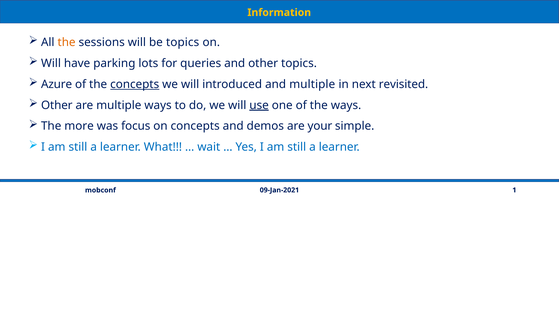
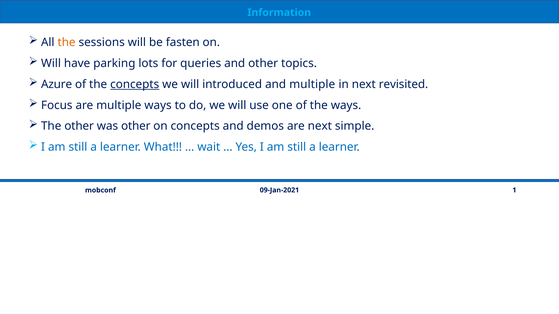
Information colour: yellow -> light blue
be topics: topics -> fasten
Other at (57, 105): Other -> Focus
use underline: present -> none
The more: more -> other
was focus: focus -> other
are your: your -> next
